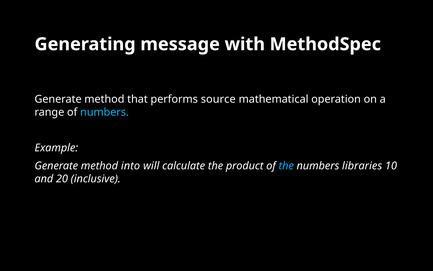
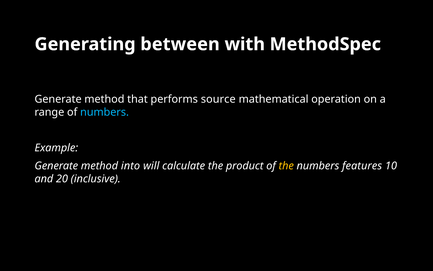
message: message -> between
the at (286, 166) colour: light blue -> yellow
libraries: libraries -> features
